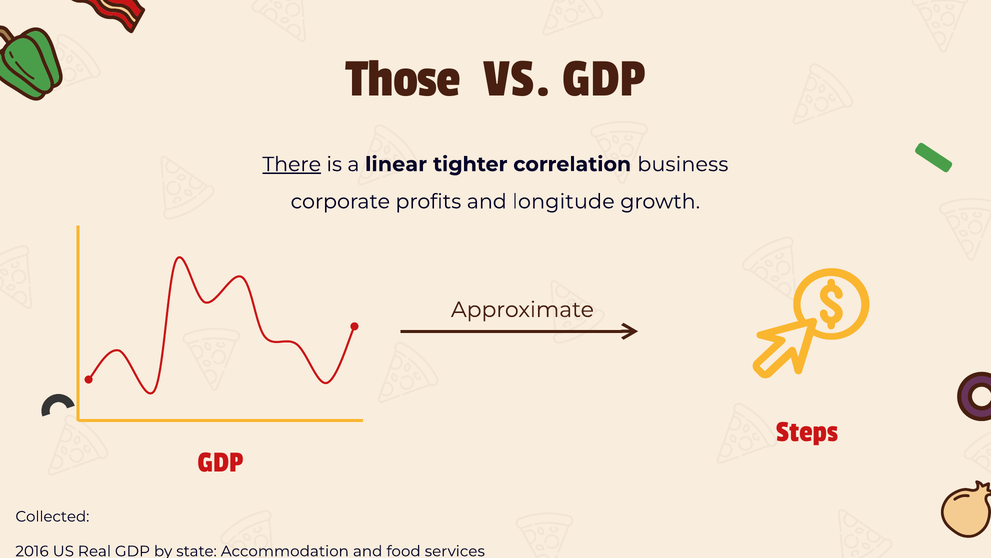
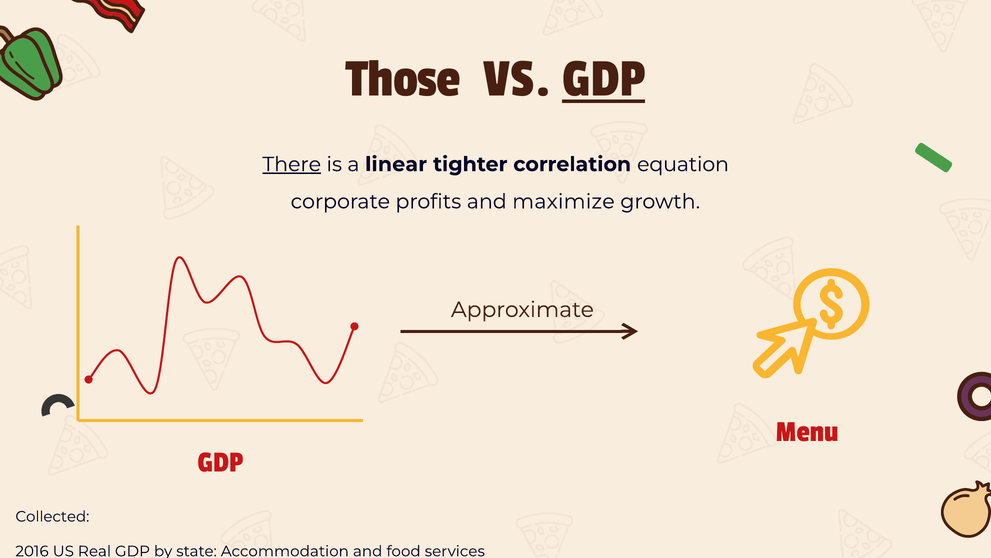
GDP at (604, 77) underline: none -> present
business: business -> equation
longitude: longitude -> maximize
Steps: Steps -> Menu
